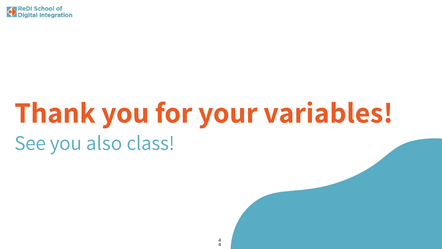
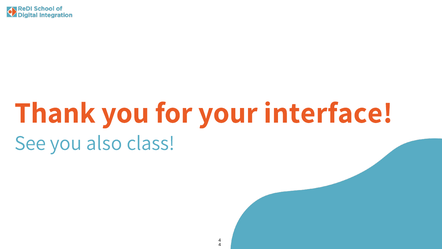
variables: variables -> interface
